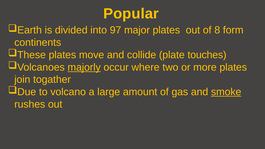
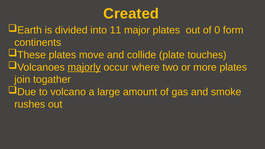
Popular: Popular -> Created
97: 97 -> 11
8: 8 -> 0
smoke underline: present -> none
